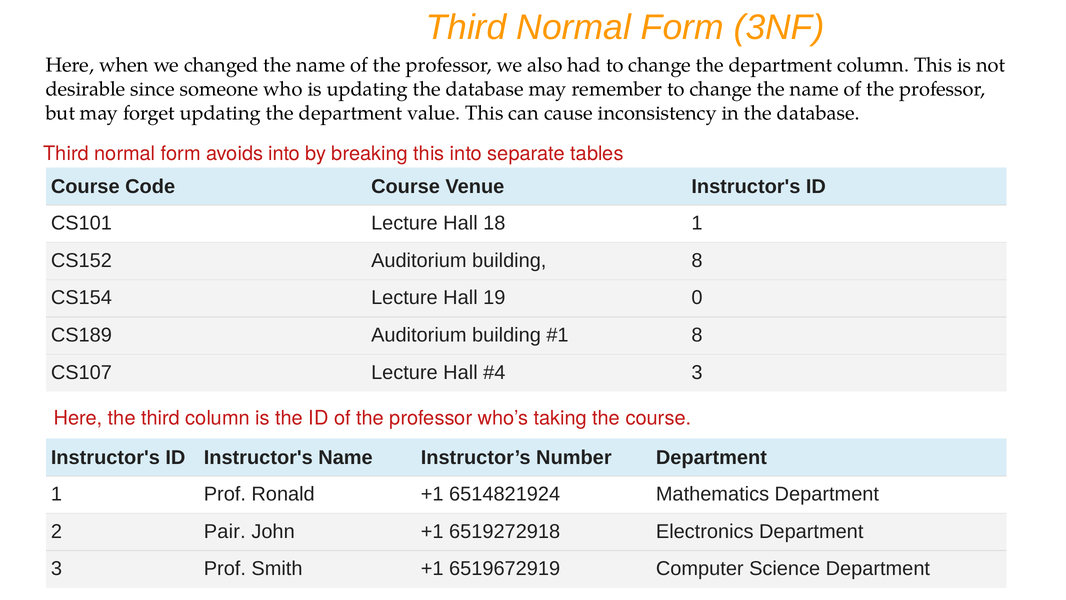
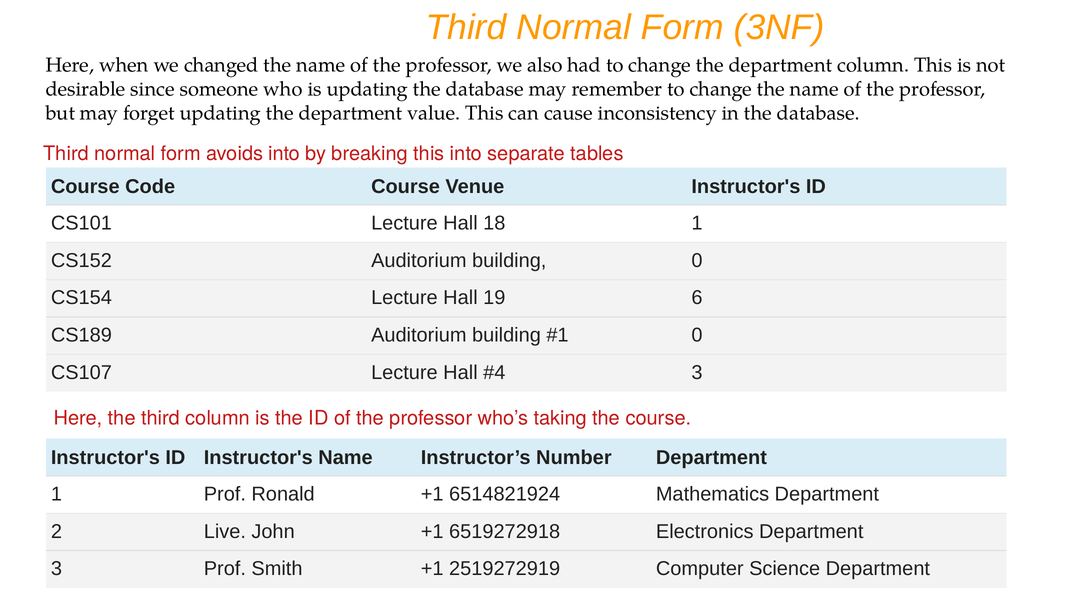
building 8: 8 -> 0
0: 0 -> 6
8 at (697, 335): 8 -> 0
Pair: Pair -> Live
6519672919: 6519672919 -> 2519272919
